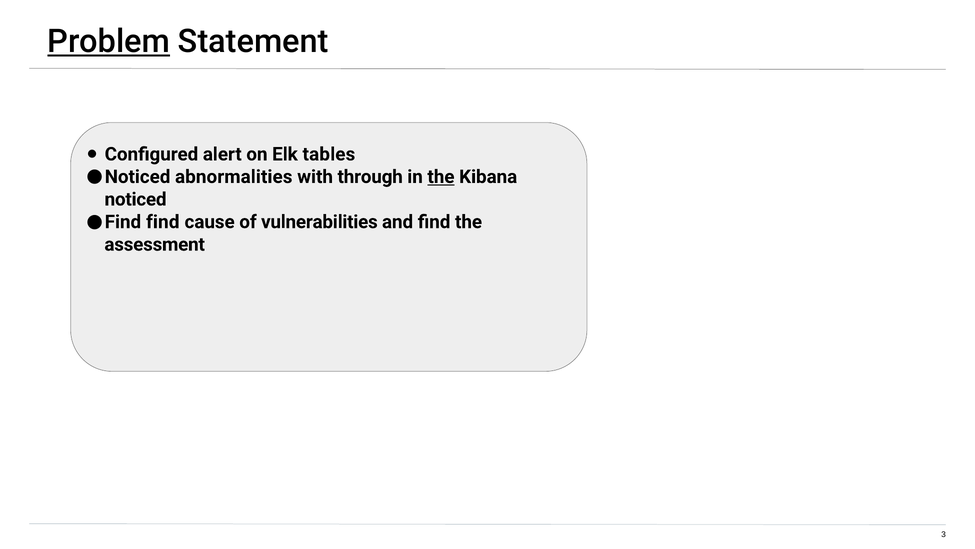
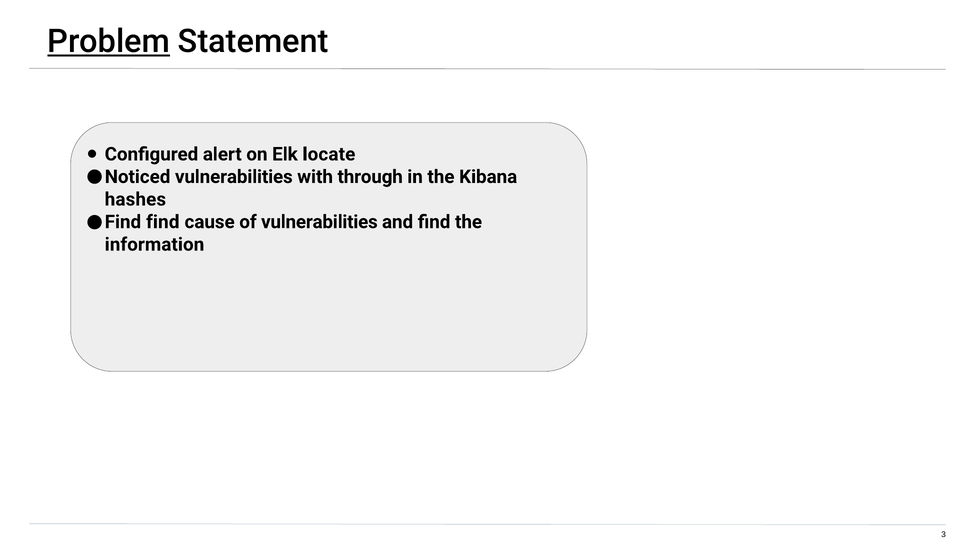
tables: tables -> locate
Noticed abnormalities: abnormalities -> vulnerabilities
the at (441, 177) underline: present -> none
noticed at (136, 199): noticed -> hashes
assessment: assessment -> information
